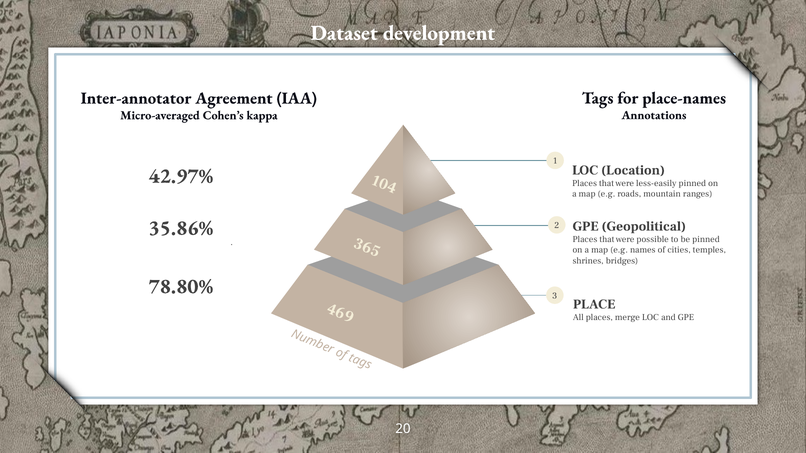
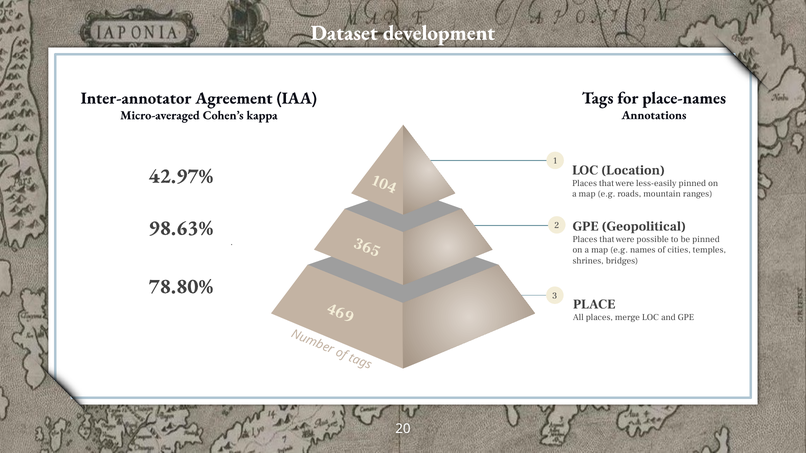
35.86%: 35.86% -> 98.63%
